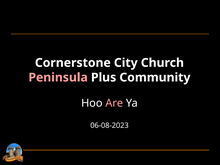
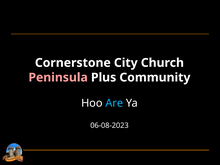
Are colour: pink -> light blue
